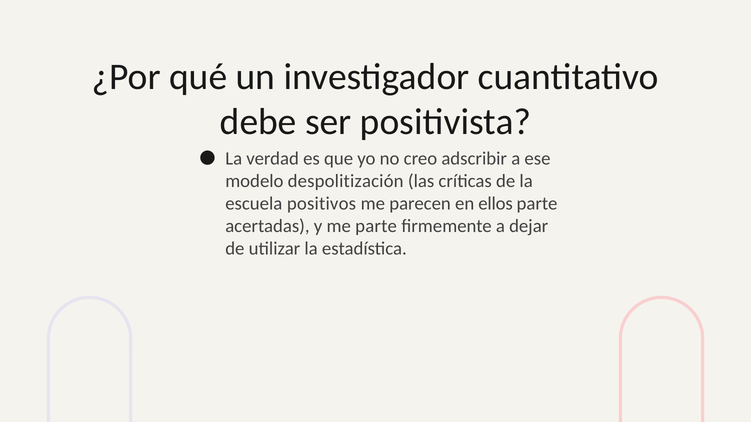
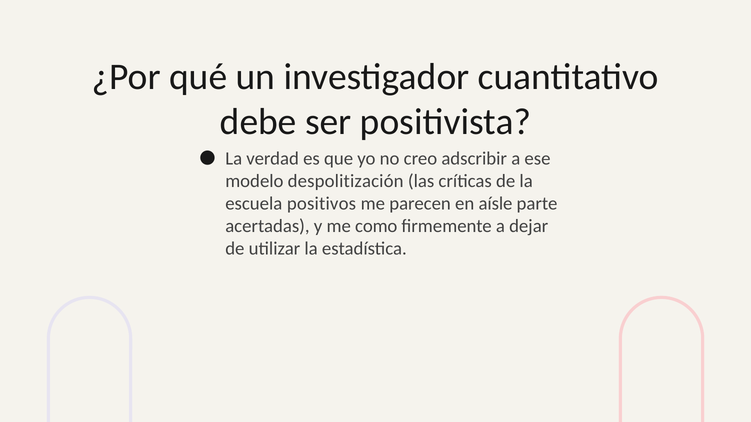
ellos: ellos -> aísle
me parte: parte -> como
